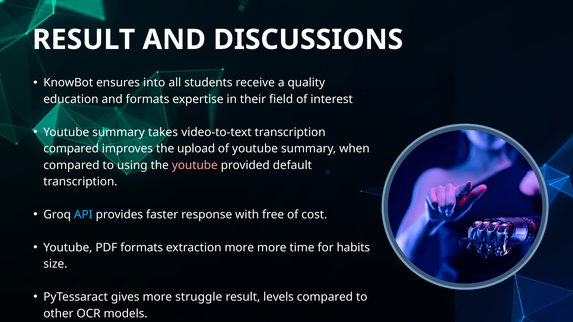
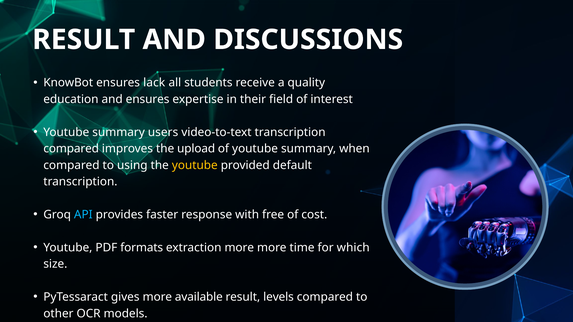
into: into -> lack
and formats: formats -> ensures
takes: takes -> users
youtube at (195, 165) colour: pink -> yellow
habits: habits -> which
struggle: struggle -> available
